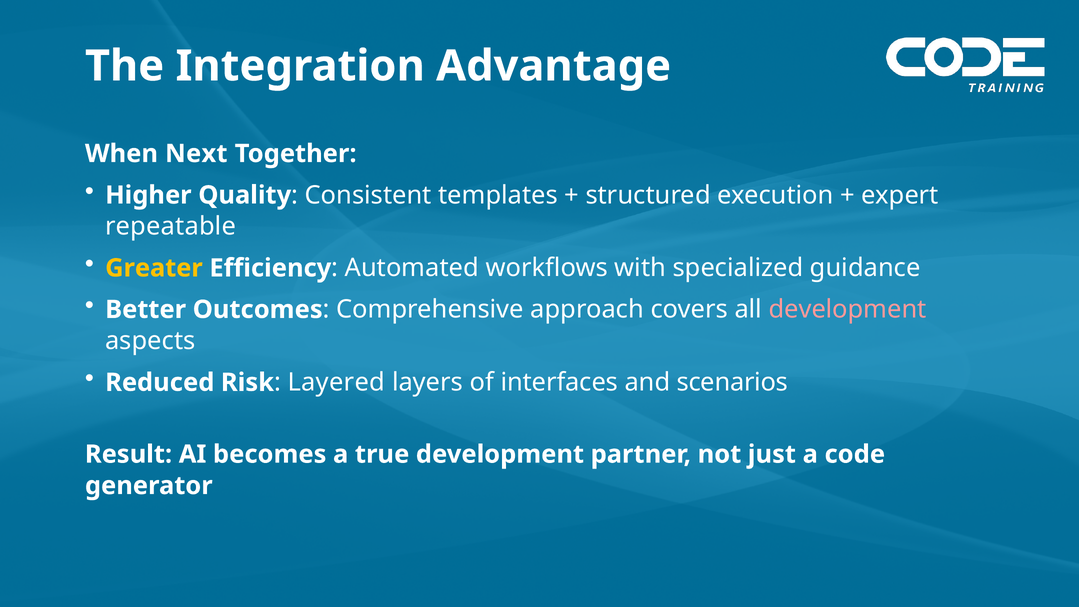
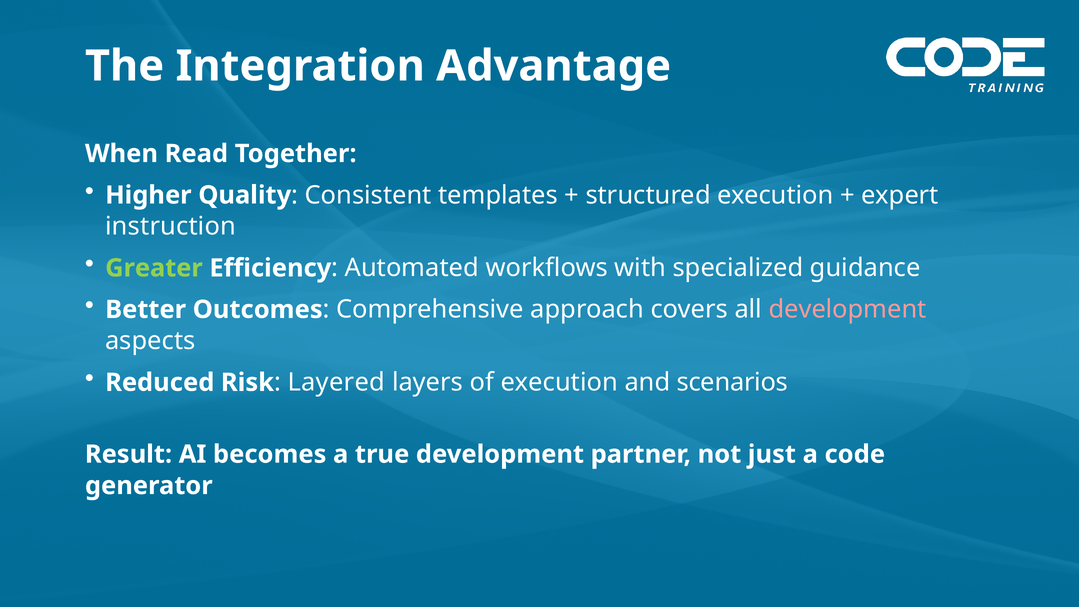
Next: Next -> Read
repeatable: repeatable -> instruction
Greater colour: yellow -> light green
of interfaces: interfaces -> execution
